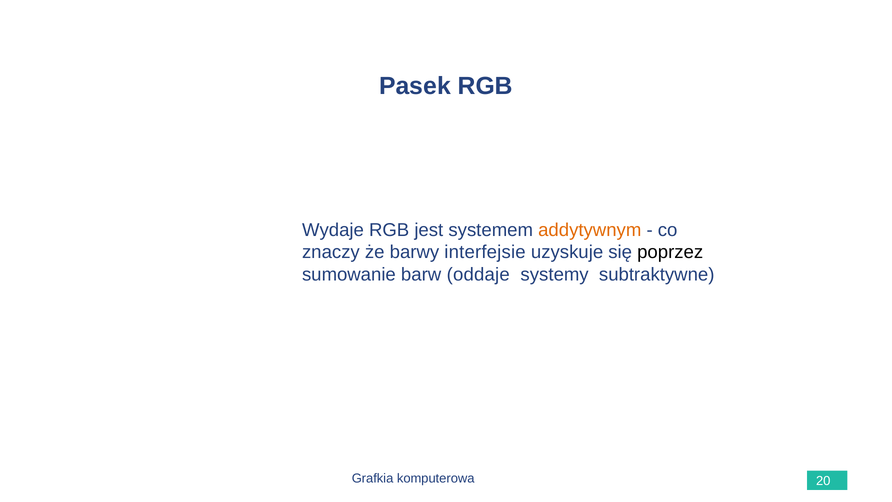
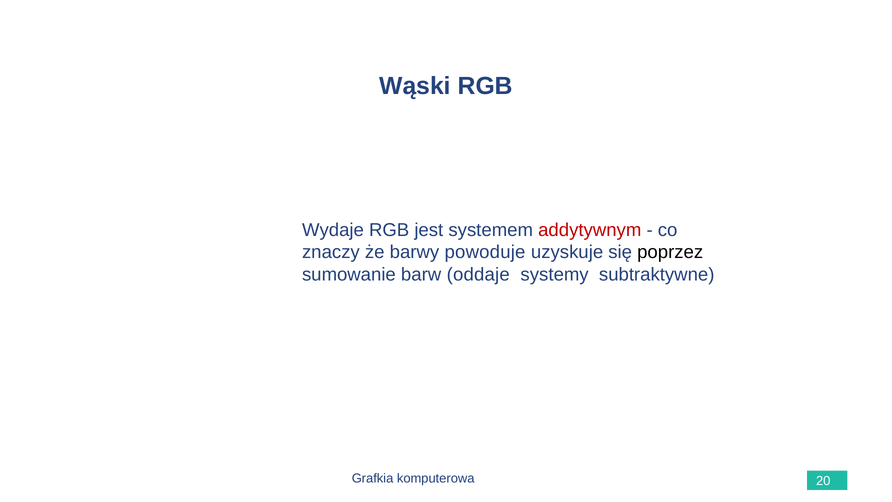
Pasek: Pasek -> Wąski
addytywnym colour: orange -> red
interfejsie: interfejsie -> powoduje
